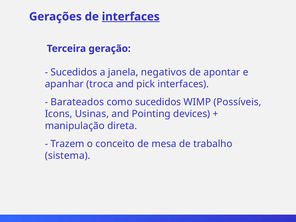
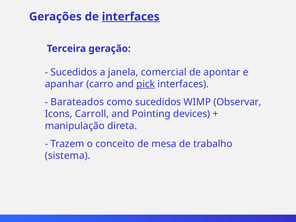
negativos: negativos -> comercial
troca: troca -> carro
pick underline: none -> present
Possíveis: Possíveis -> Observar
Usinas: Usinas -> Carroll
